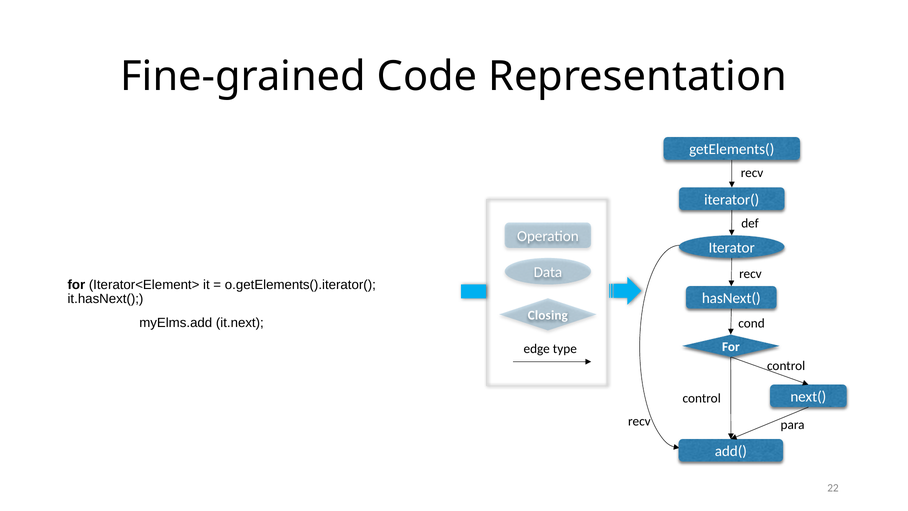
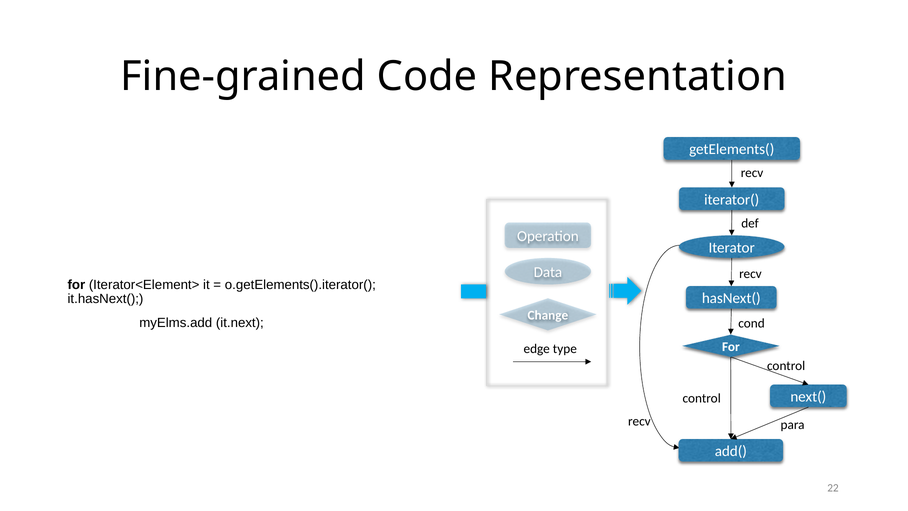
Closing: Closing -> Change
